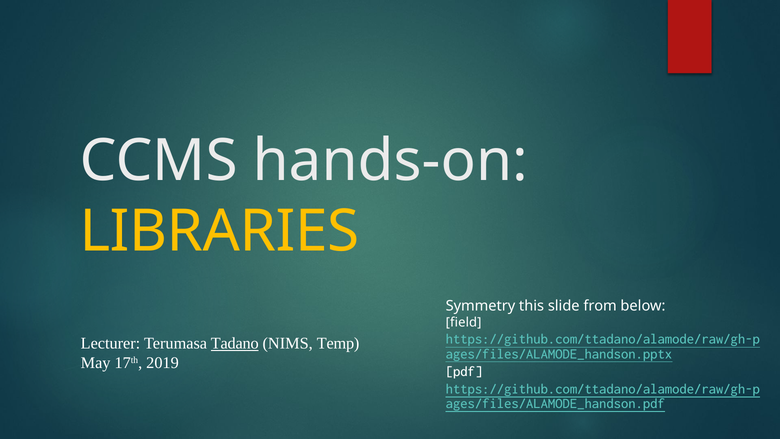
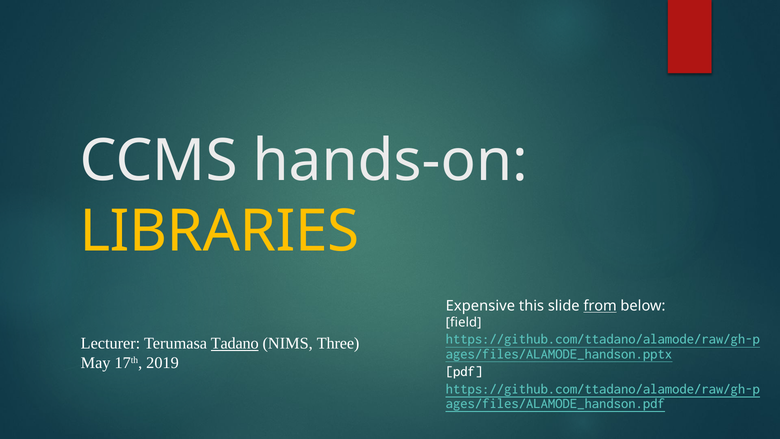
Symmetry: Symmetry -> Expensive
from underline: none -> present
Temp: Temp -> Three
